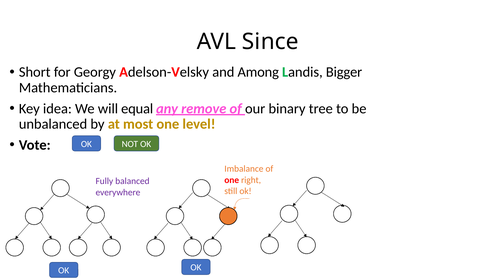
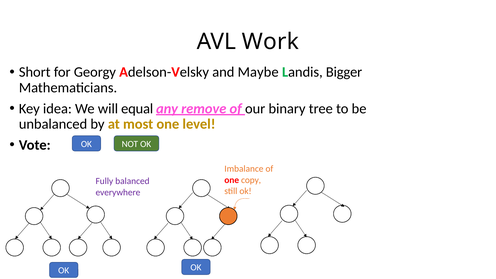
Since: Since -> Work
Among: Among -> Maybe
right: right -> copy
